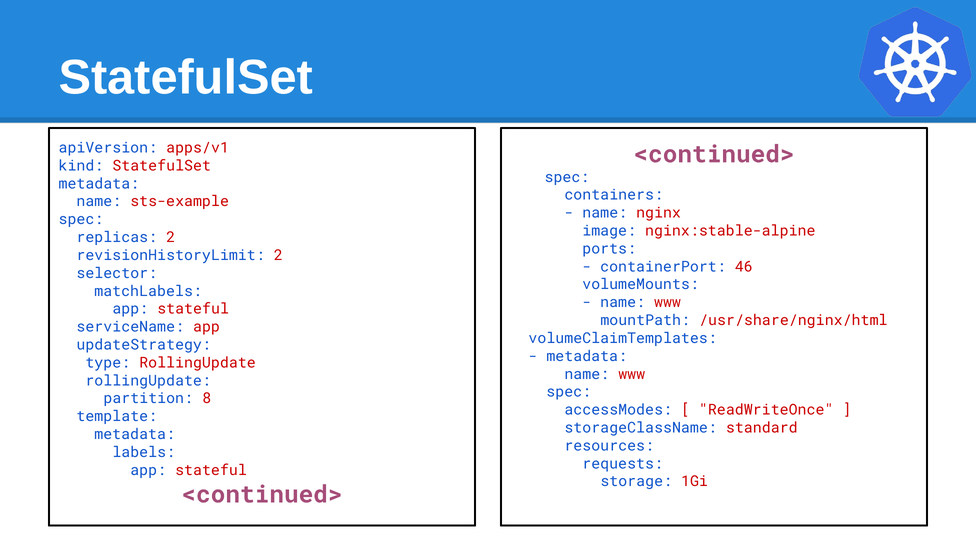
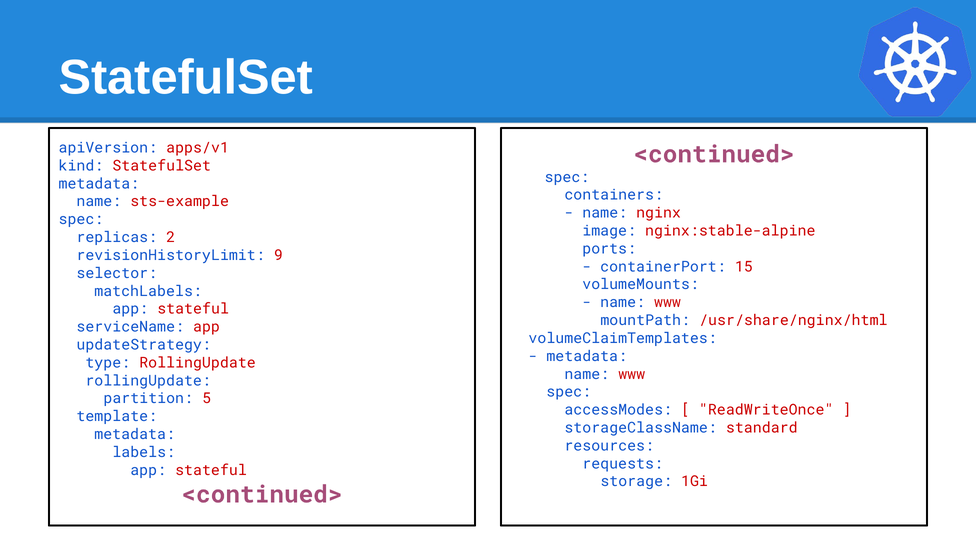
revisionHistoryLimit 2: 2 -> 9
46: 46 -> 15
8: 8 -> 5
